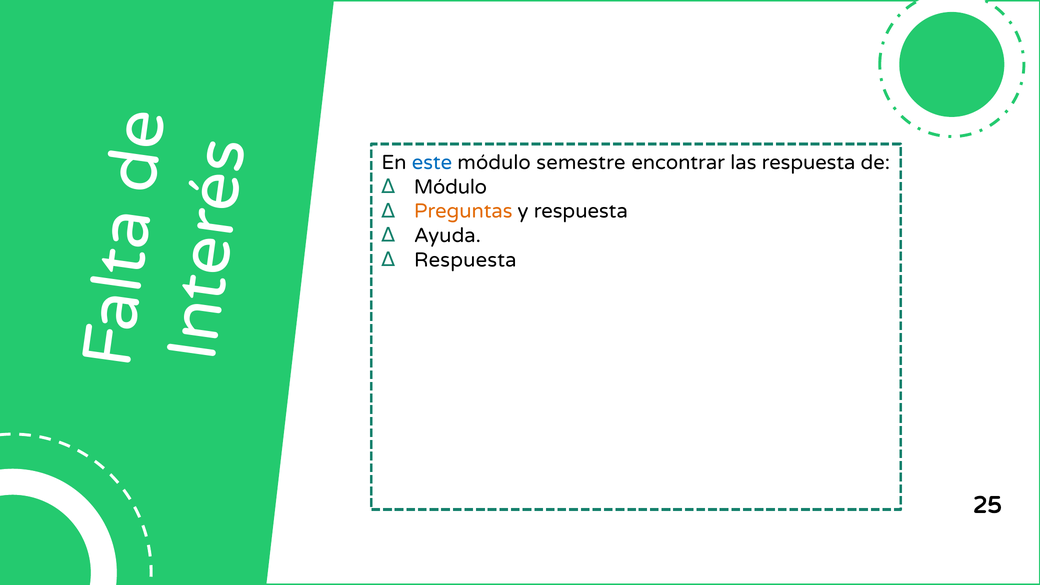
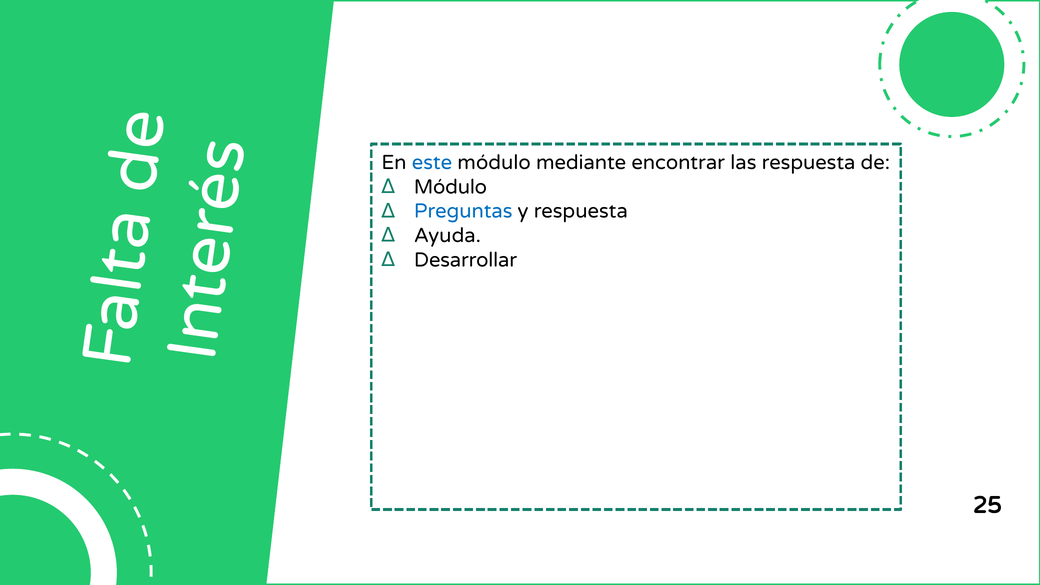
semestre: semestre -> mediante
Preguntas colour: orange -> blue
Respuesta at (465, 260): Respuesta -> Desarrollar
